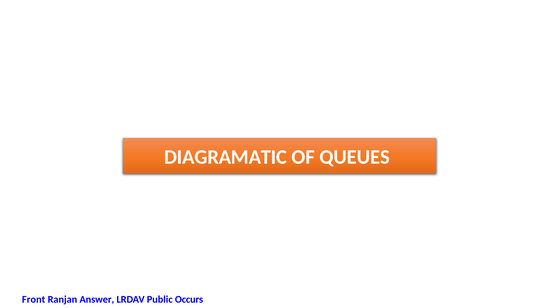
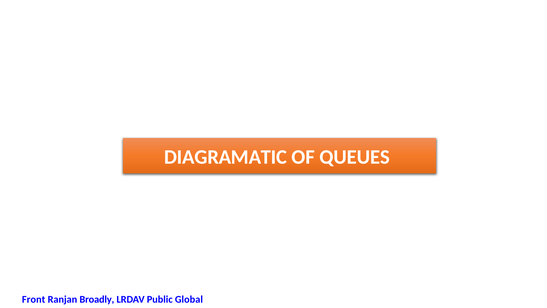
Answer: Answer -> Broadly
Occurs: Occurs -> Global
